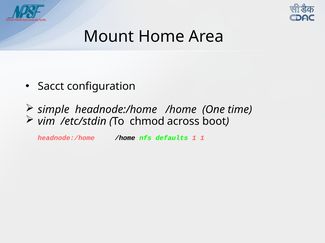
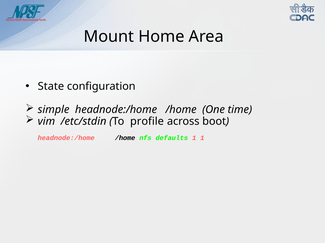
Sacct: Sacct -> State
chmod: chmod -> profile
